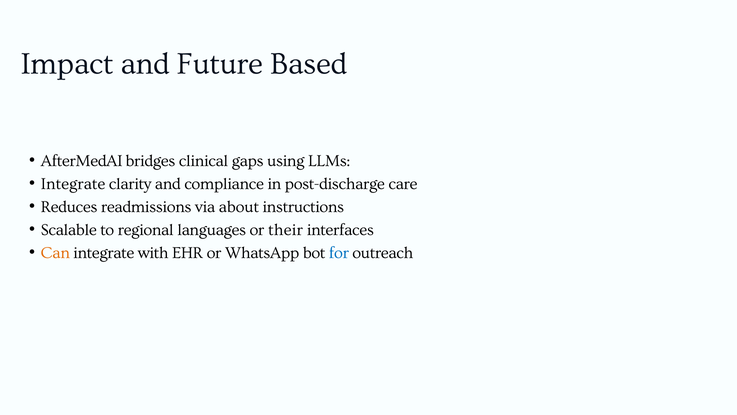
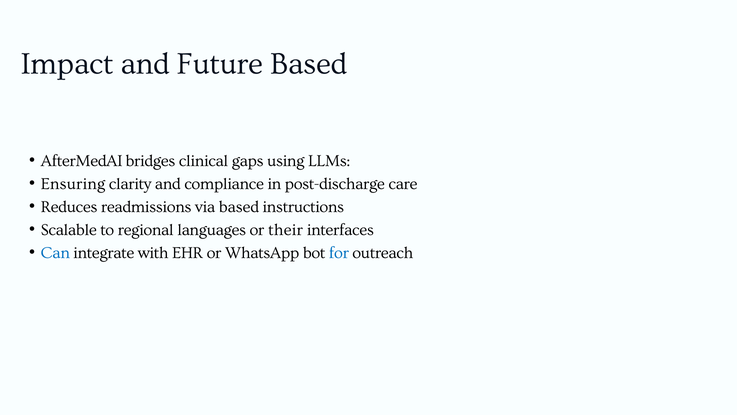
Integrate at (73, 184): Integrate -> Ensuring
via about: about -> based
Can colour: orange -> blue
